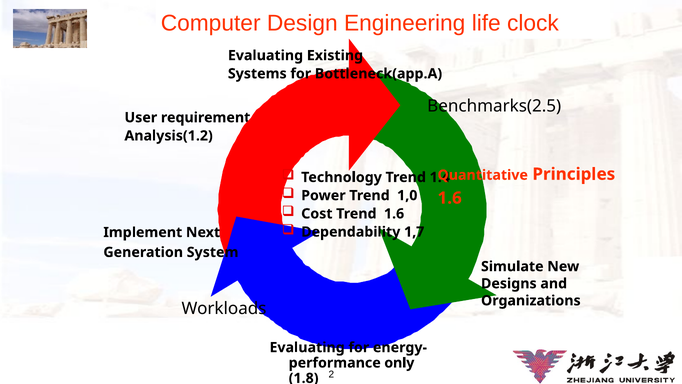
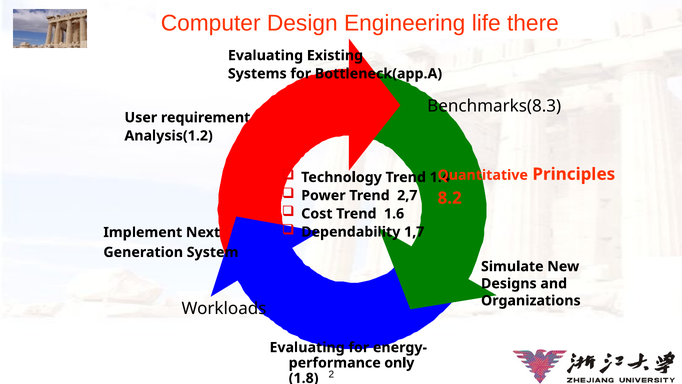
clock: clock -> there
Benchmarks(2.5: Benchmarks(2.5 -> Benchmarks(8.3
1,0: 1,0 -> 2,7
1.6 at (450, 198): 1.6 -> 8.2
